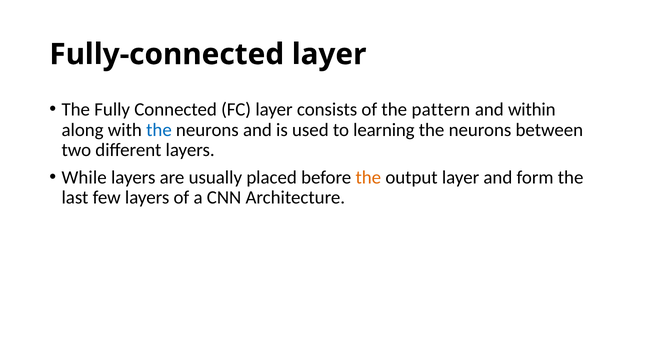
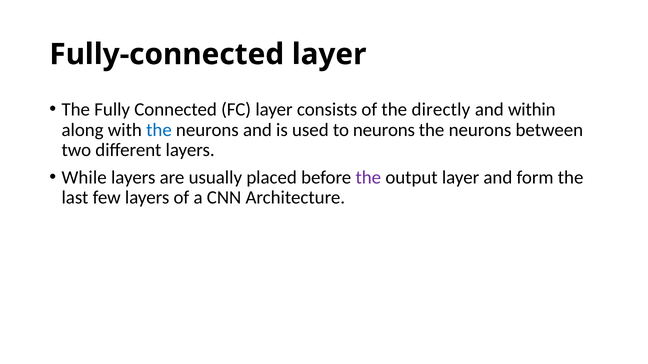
pattern: pattern -> directly
to learning: learning -> neurons
the at (368, 178) colour: orange -> purple
